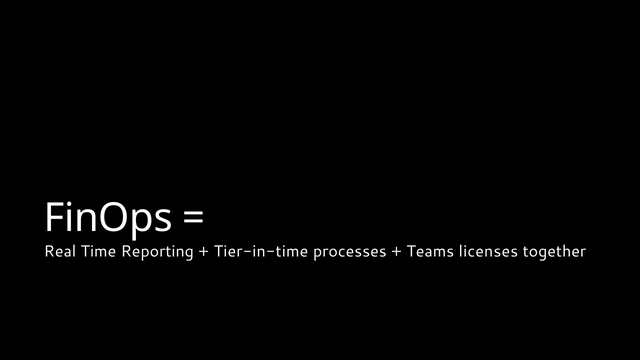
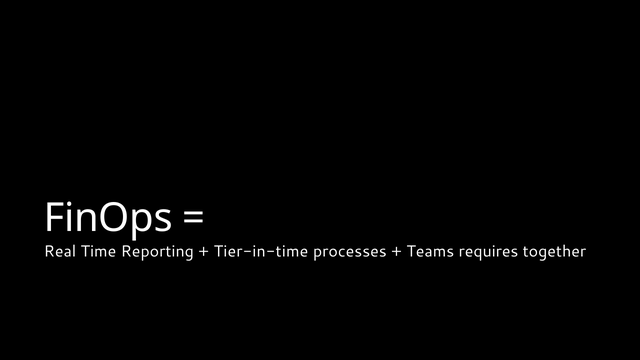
licenses: licenses -> requires
